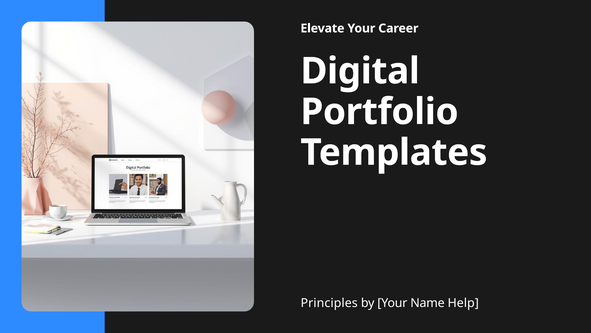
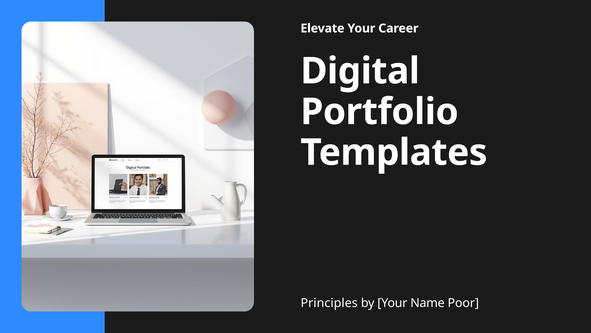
Help: Help -> Poor
